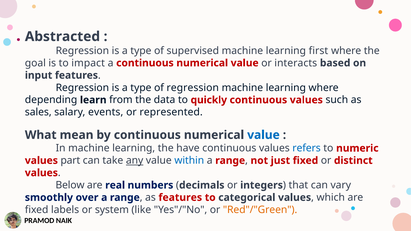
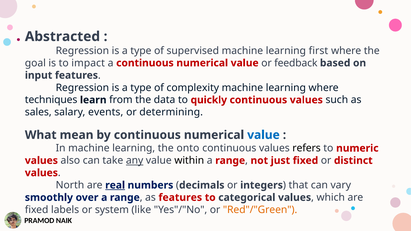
interacts: interacts -> feedback
of regression: regression -> complexity
depending: depending -> techniques
represented: represented -> determining
have: have -> onto
refers colour: blue -> black
part: part -> also
within colour: blue -> black
Below: Below -> North
real underline: none -> present
